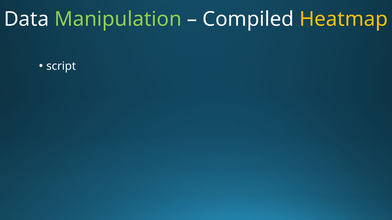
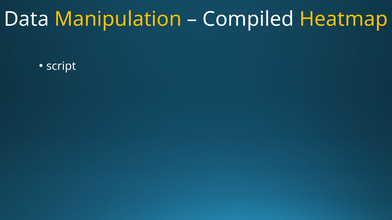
Manipulation colour: light green -> yellow
